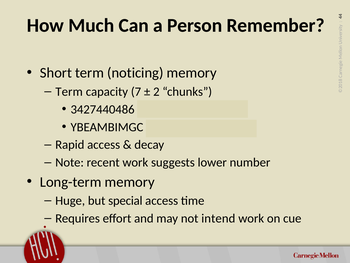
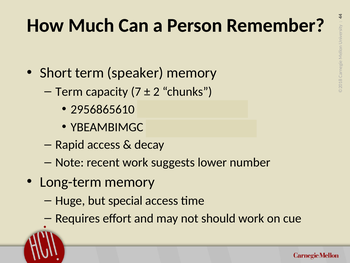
noticing: noticing -> speaker
3427440486: 3427440486 -> 2956865610
intend: intend -> should
